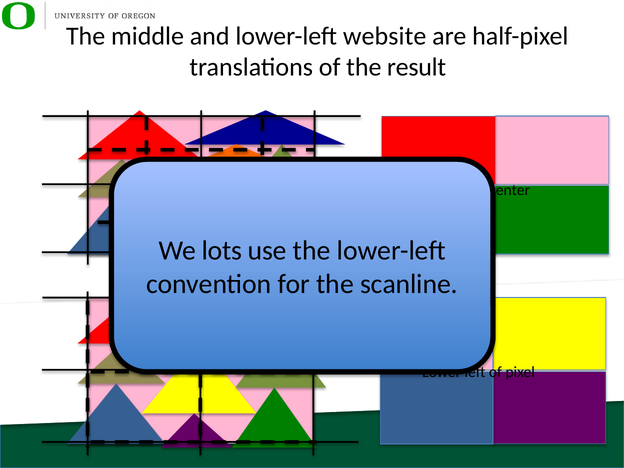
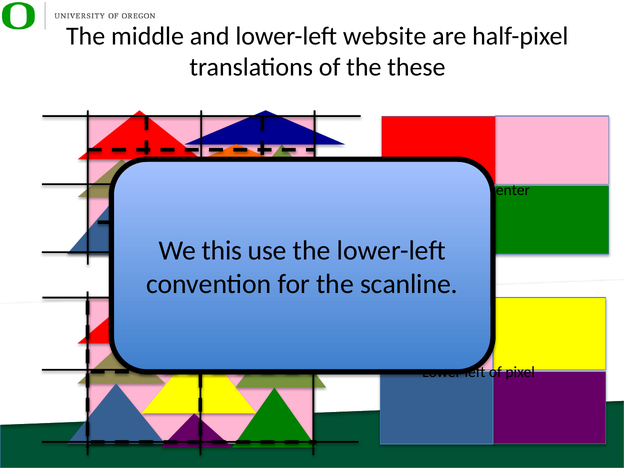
result: result -> these
lots: lots -> this
